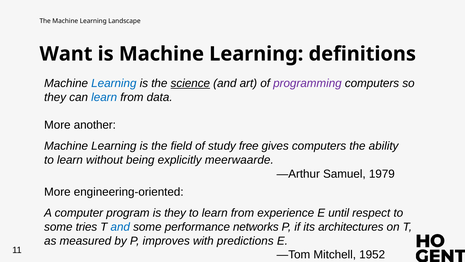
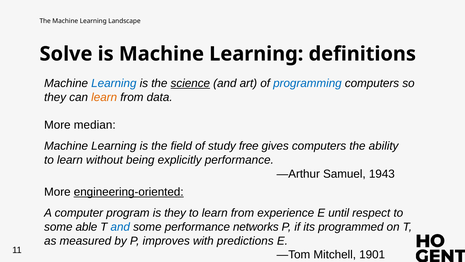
Want: Want -> Solve
programming colour: purple -> blue
learn at (104, 97) colour: blue -> orange
another: another -> median
explicitly meerwaarde: meerwaarde -> performance
1979: 1979 -> 1943
engineering-oriented underline: none -> present
tries: tries -> able
architectures: architectures -> programmed
1952: 1952 -> 1901
